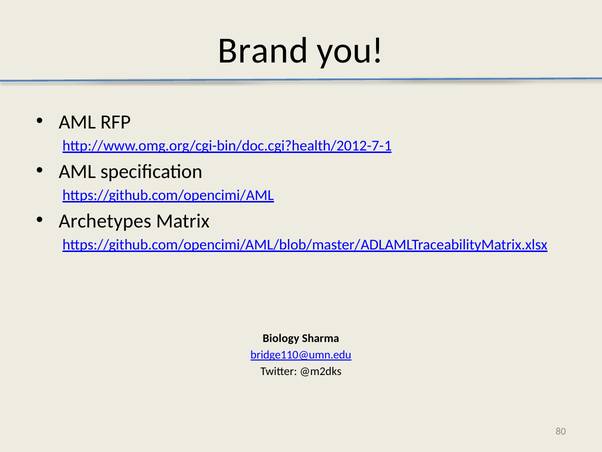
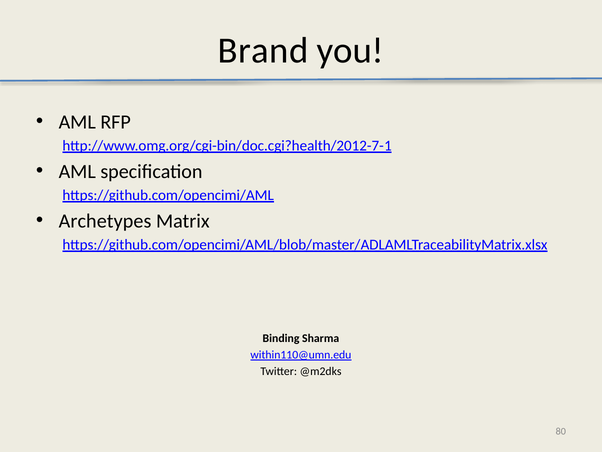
Biology: Biology -> Binding
bridge110@umn.edu: bridge110@umn.edu -> within110@umn.edu
